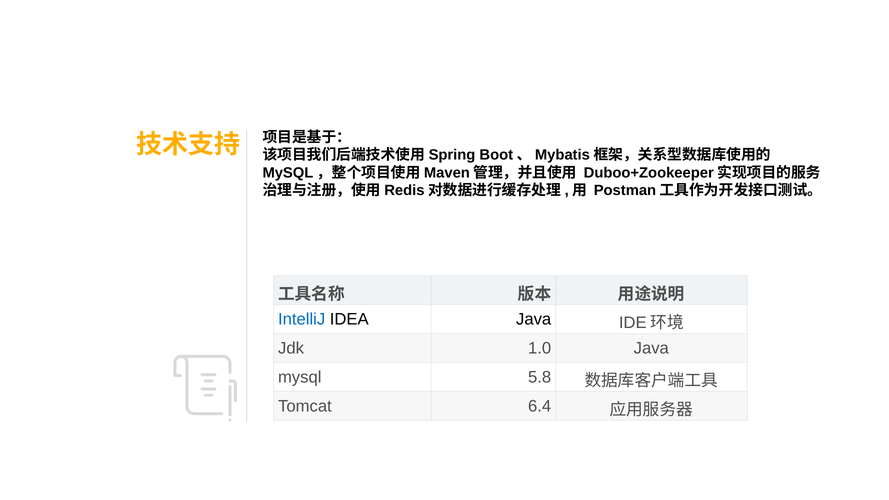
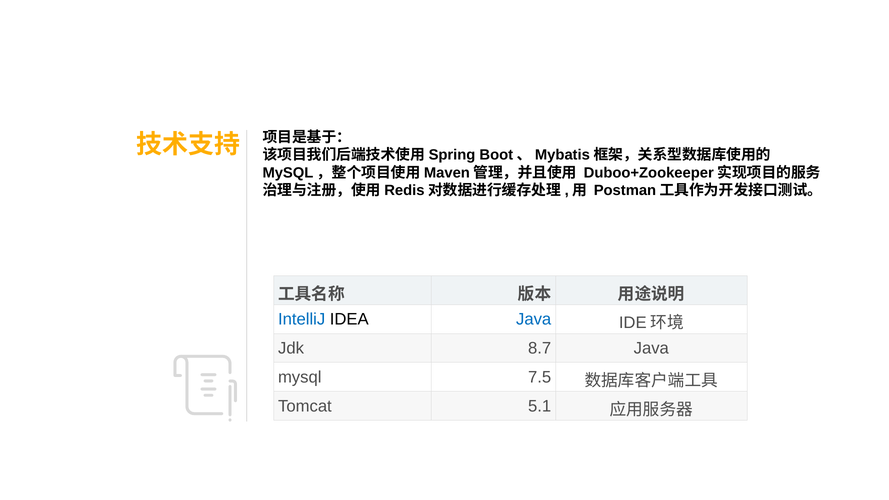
Java at (534, 319) colour: black -> blue
1.0: 1.0 -> 8.7
5.8: 5.8 -> 7.5
6.4: 6.4 -> 5.1
